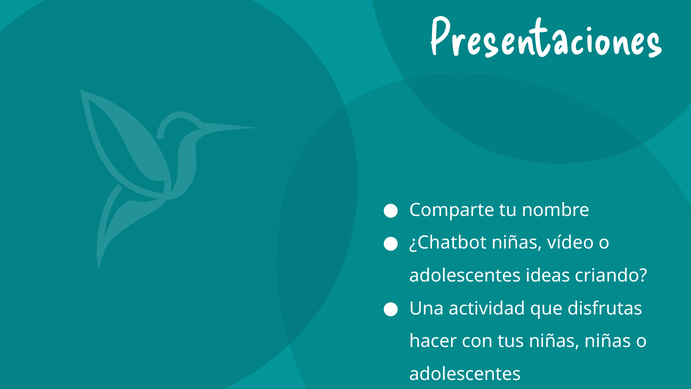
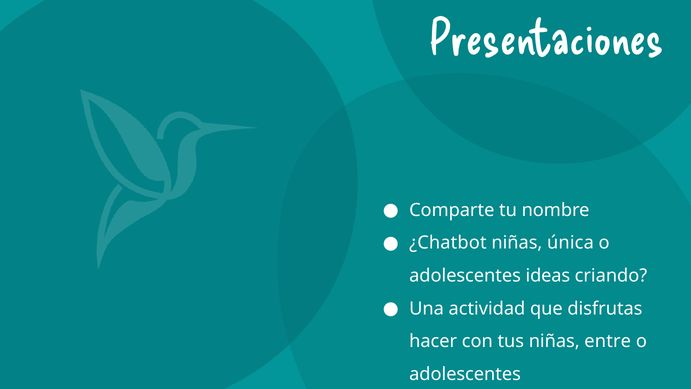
vídeo: vídeo -> única
niñas niñas: niñas -> entre
